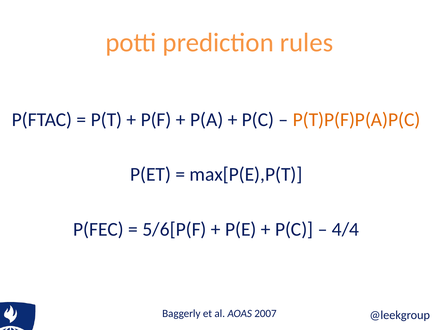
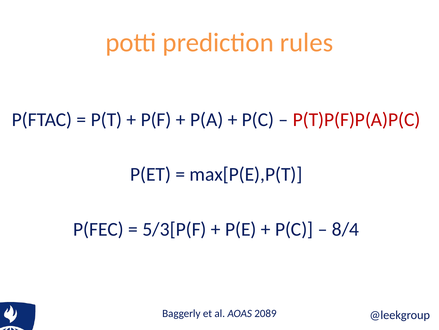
P(T)P(F)P(A)P(C colour: orange -> red
5/6[P(F: 5/6[P(F -> 5/3[P(F
4/4: 4/4 -> 8/4
2007: 2007 -> 2089
